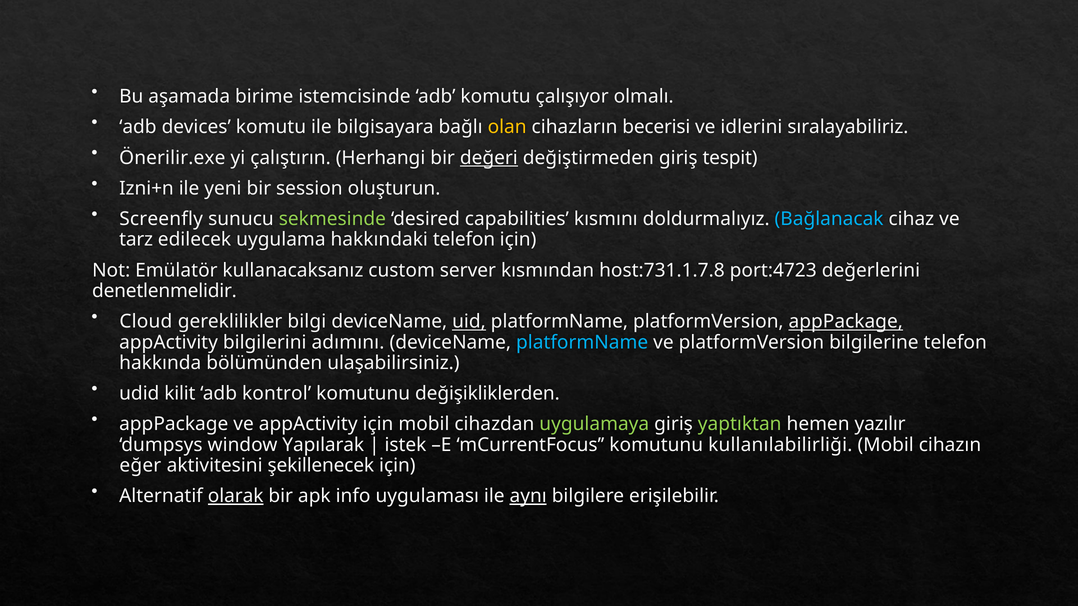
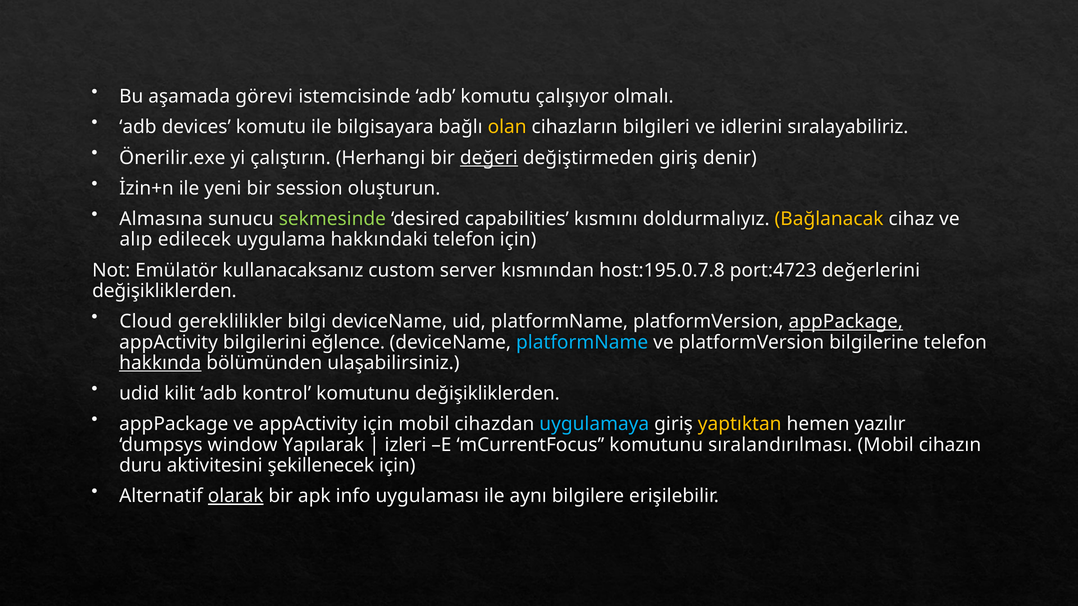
birime: birime -> görevi
becerisi: becerisi -> bilgileri
tespit: tespit -> denir
Izni+n: Izni+n -> İzin+n
Screenfly: Screenfly -> Almasına
Bağlanacak colour: light blue -> yellow
tarz: tarz -> alıp
host:731.1.7.8: host:731.1.7.8 -> host:195.0.7.8
denetlenmelidir at (164, 291): denetlenmelidir -> değişikliklerden
uid underline: present -> none
adımını: adımını -> eğlence
hakkında underline: none -> present
uygulamaya colour: light green -> light blue
yaptıktan colour: light green -> yellow
istek: istek -> izleri
kullanılabilirliği: kullanılabilirliği -> sıralandırılması
eğer: eğer -> duru
aynı underline: present -> none
